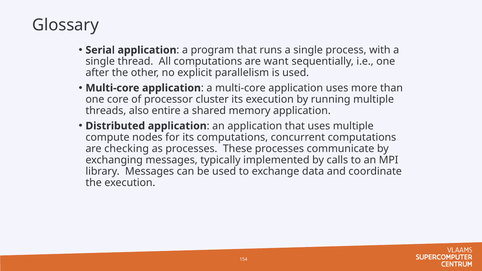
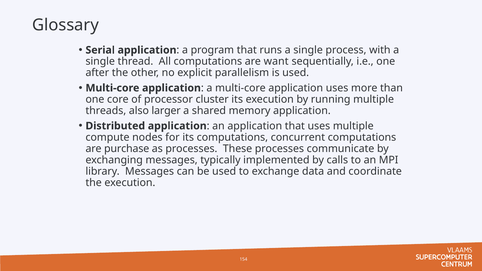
entire: entire -> larger
checking: checking -> purchase
